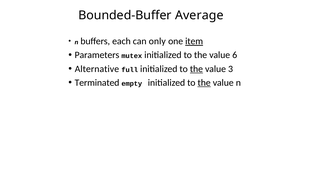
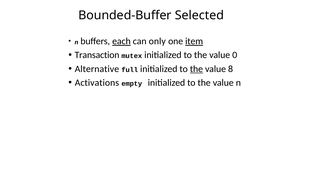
Average: Average -> Selected
each underline: none -> present
Parameters: Parameters -> Transaction
6: 6 -> 0
3: 3 -> 8
Terminated: Terminated -> Activations
the at (204, 83) underline: present -> none
